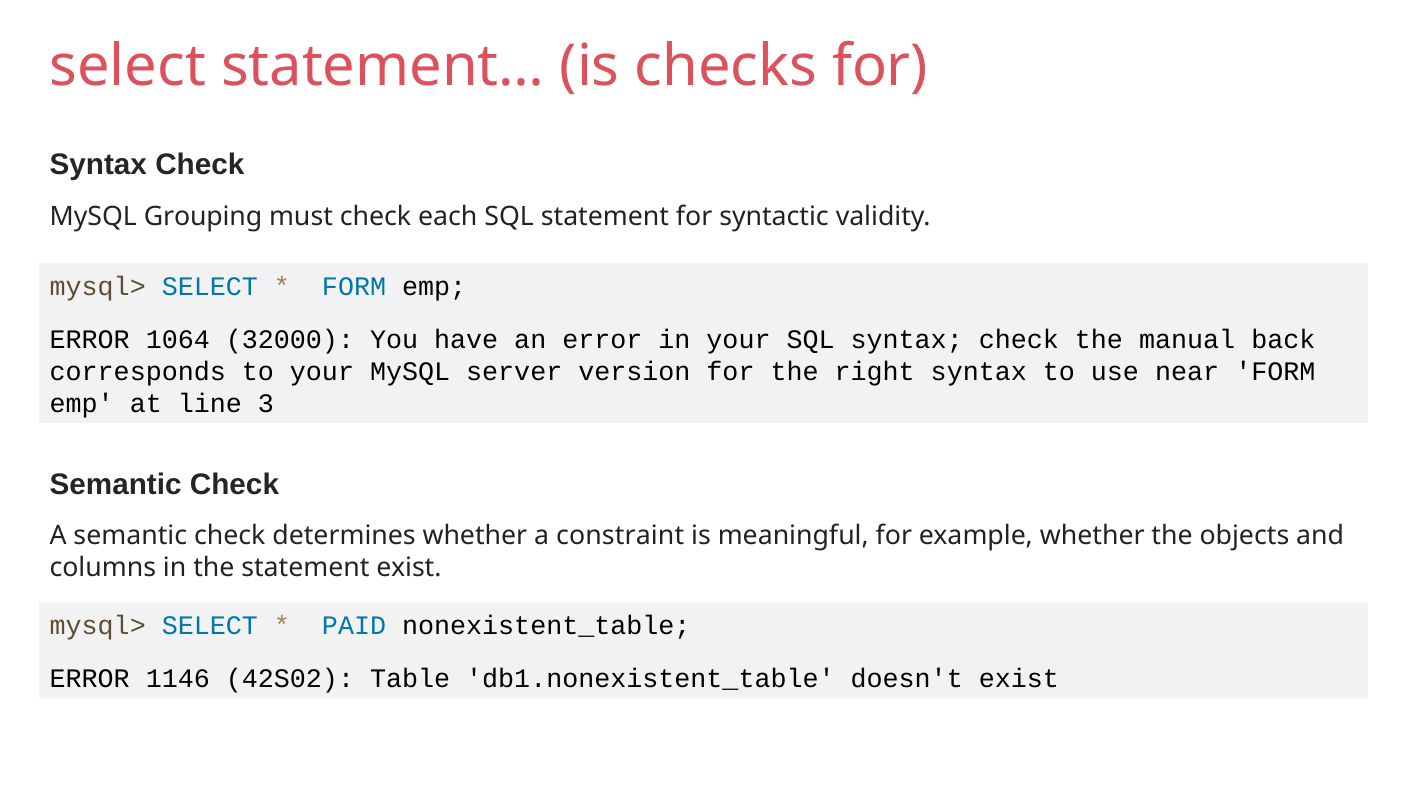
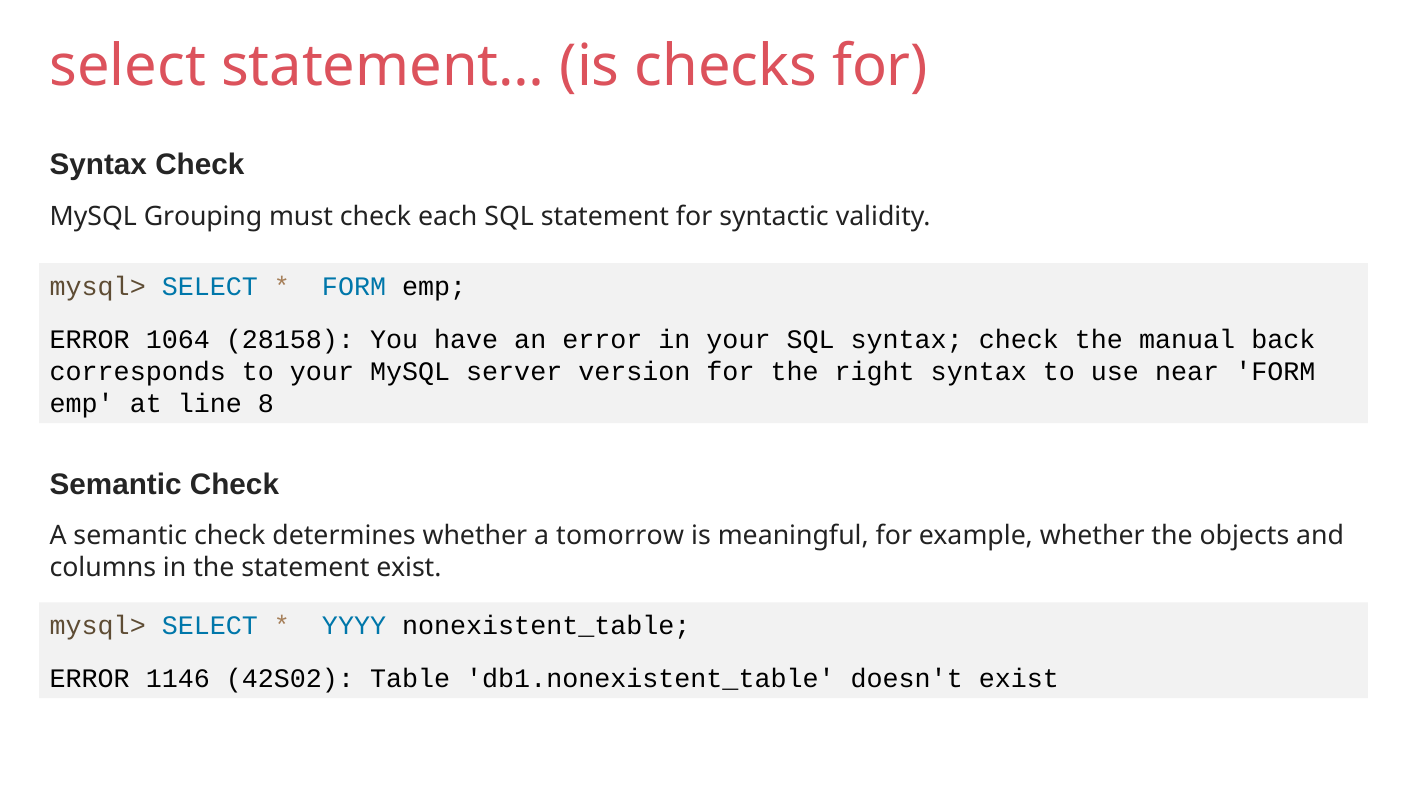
32000: 32000 -> 28158
3: 3 -> 8
constraint: constraint -> tomorrow
PAID: PAID -> YYYY
